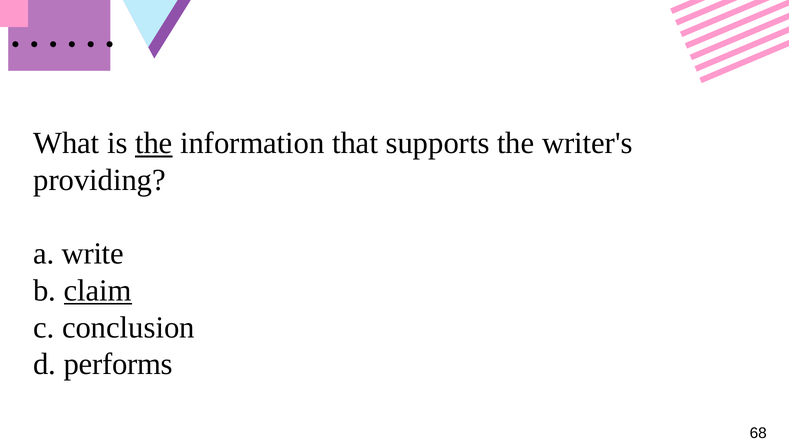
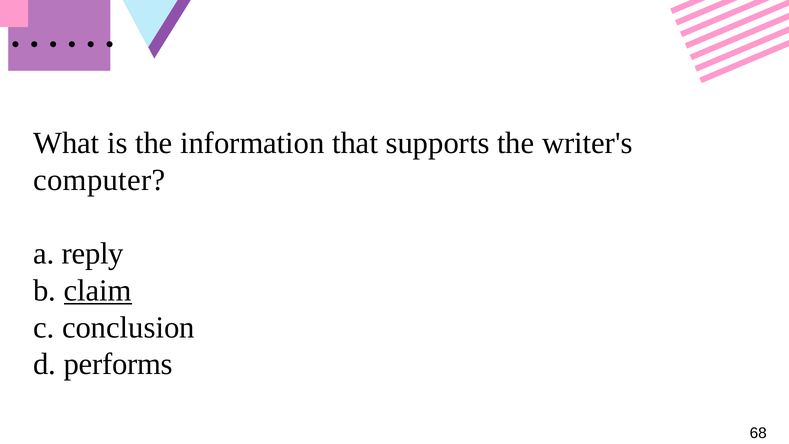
the at (154, 143) underline: present -> none
providing: providing -> computer
write: write -> reply
